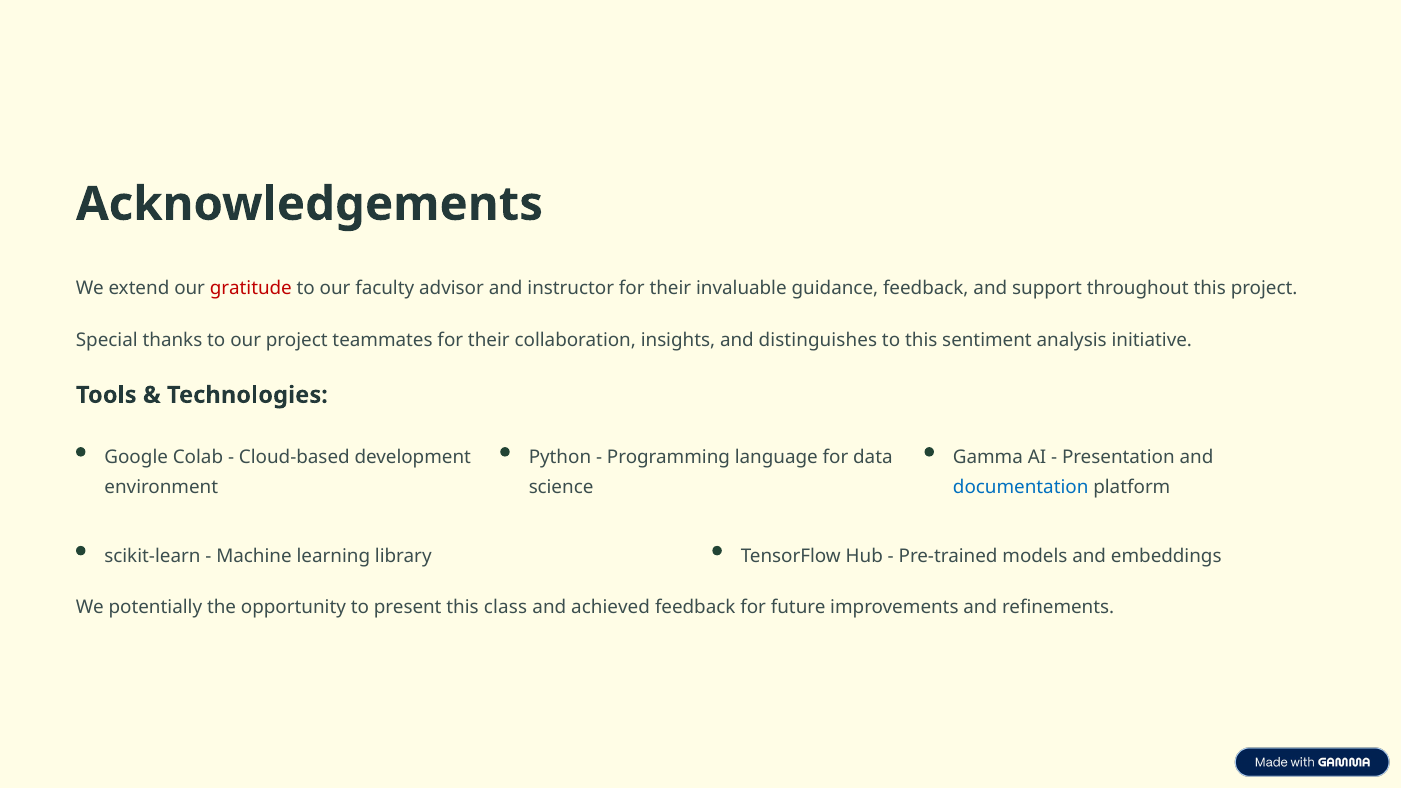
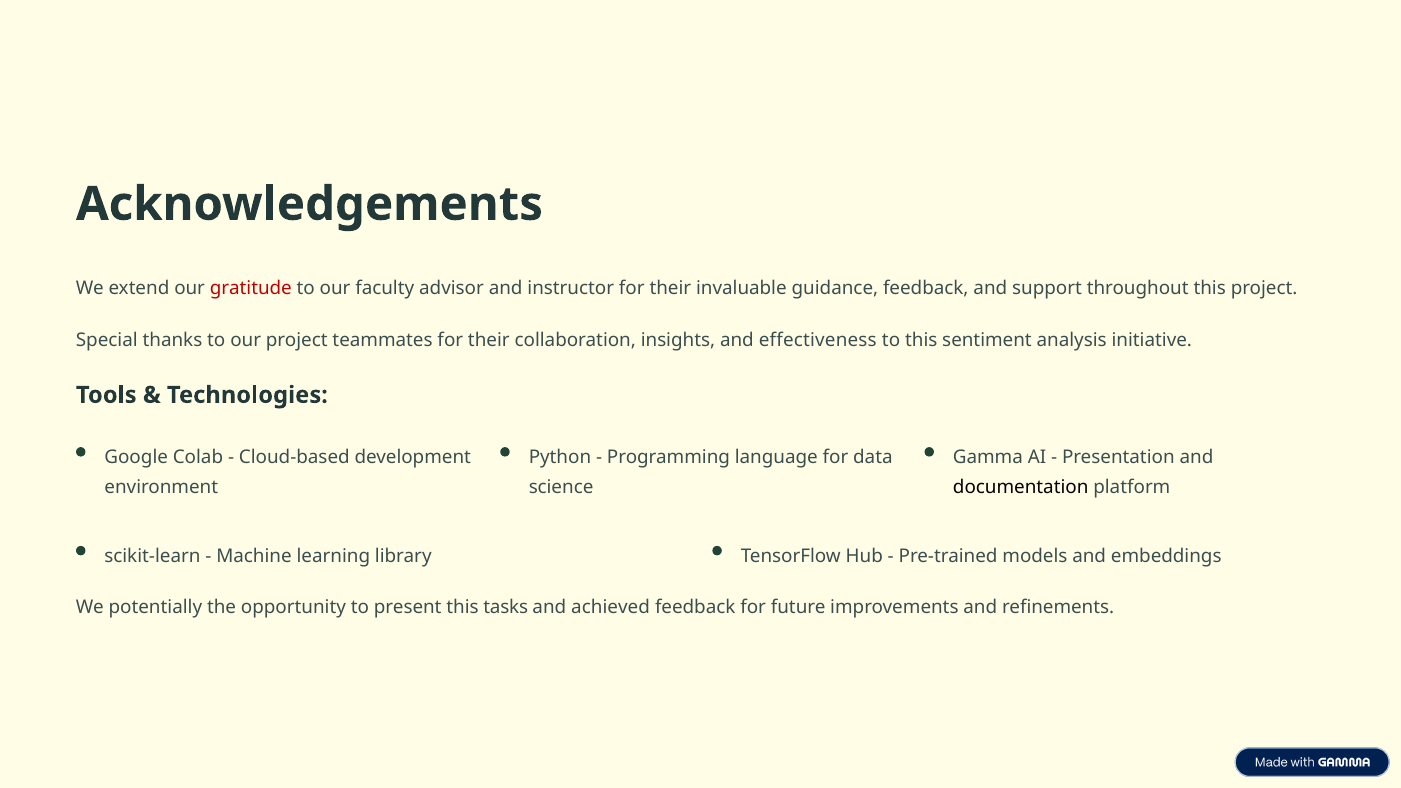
distinguishes: distinguishes -> effectiveness
documentation colour: blue -> black
class: class -> tasks
